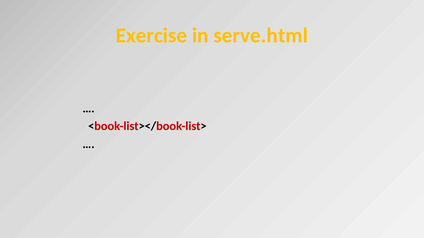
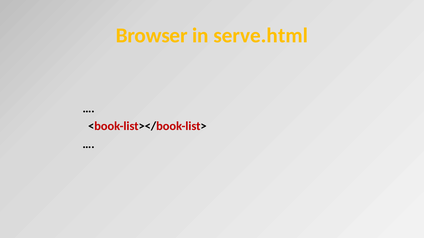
Exercise: Exercise -> Browser
